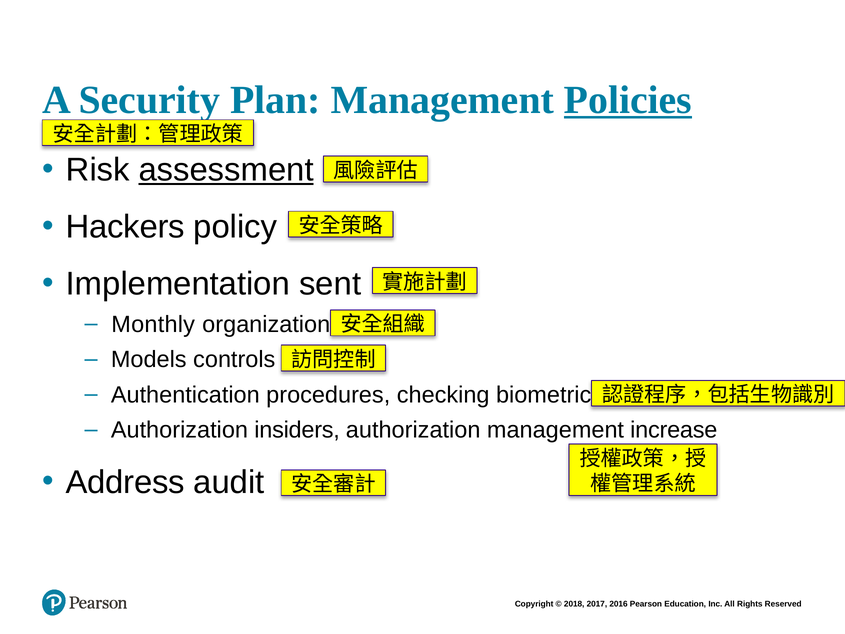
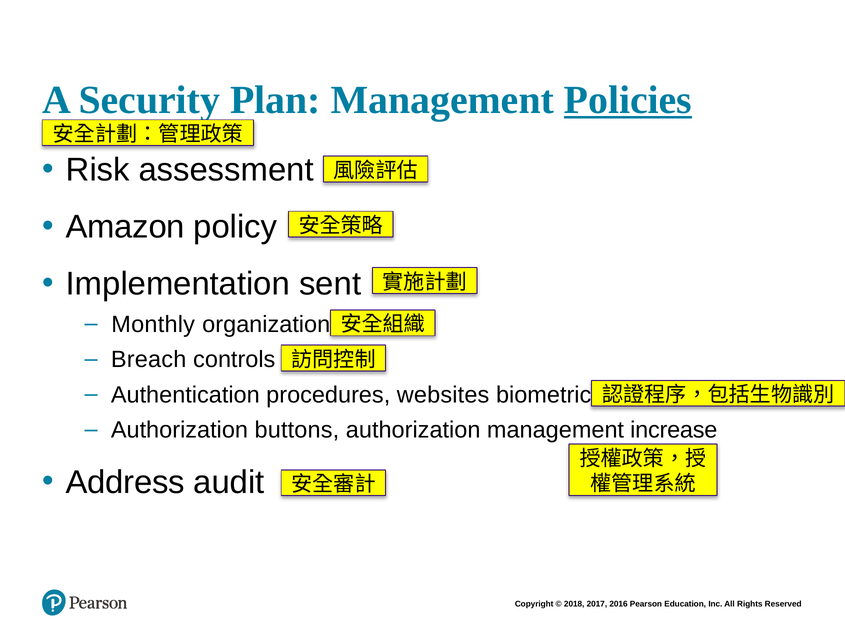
assessment underline: present -> none
Hackers: Hackers -> Amazon
Models: Models -> Breach
checking: checking -> websites
insiders: insiders -> buttons
